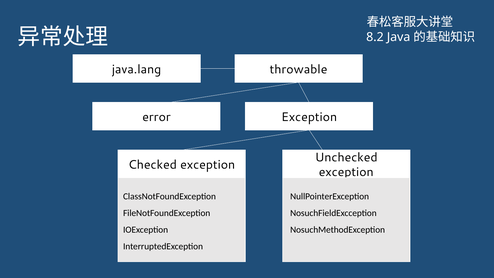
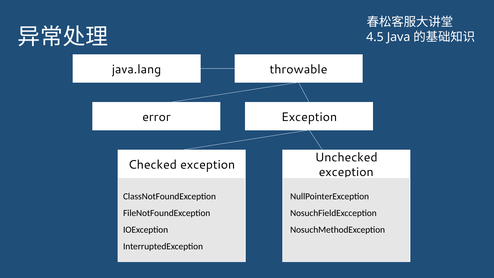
8.2: 8.2 -> 4.5
